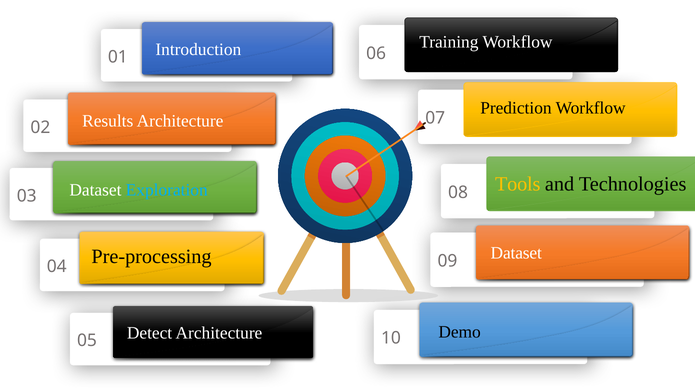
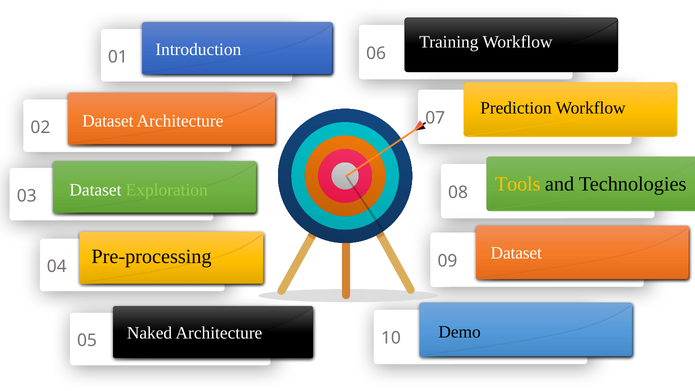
Results at (108, 121): Results -> Dataset
Exploration colour: light blue -> light green
Detect: Detect -> Naked
